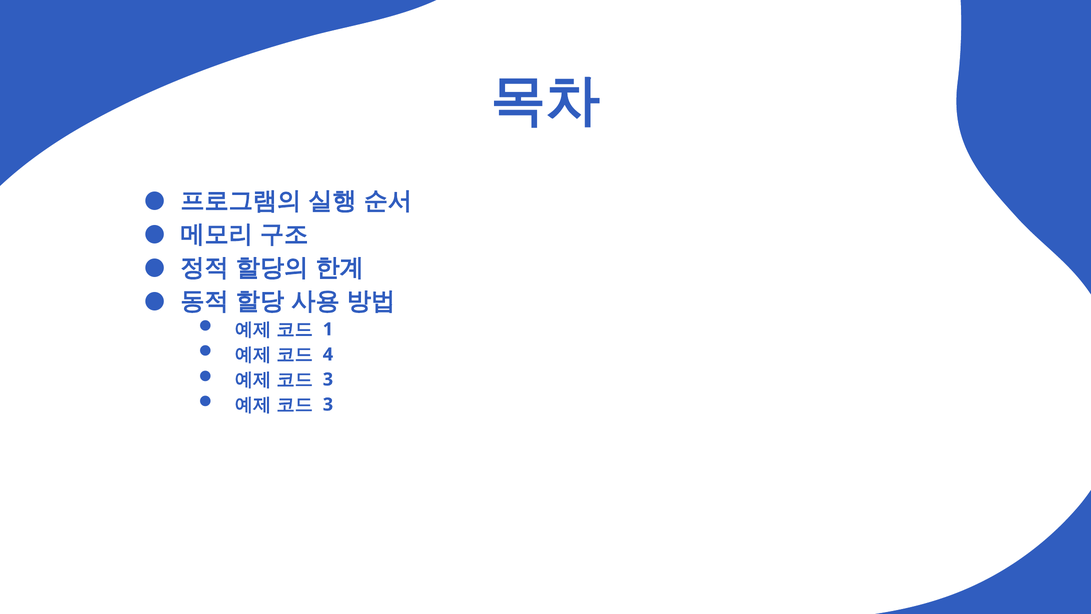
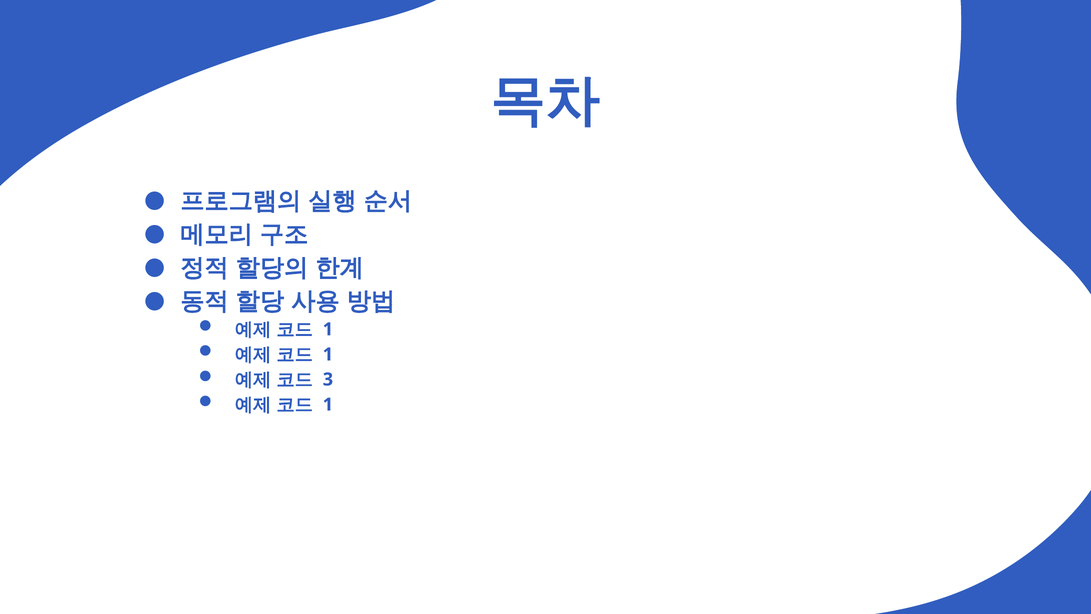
4 at (328, 354): 4 -> 1
3 at (328, 404): 3 -> 1
